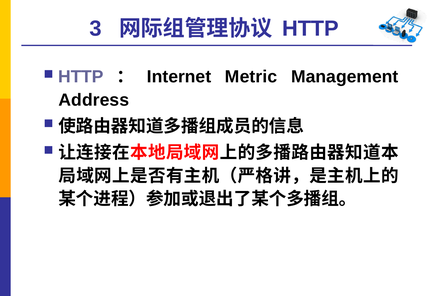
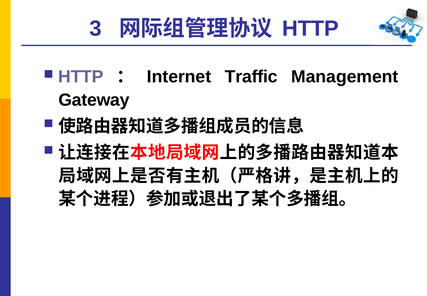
Metric: Metric -> Traffic
Address: Address -> Gateway
